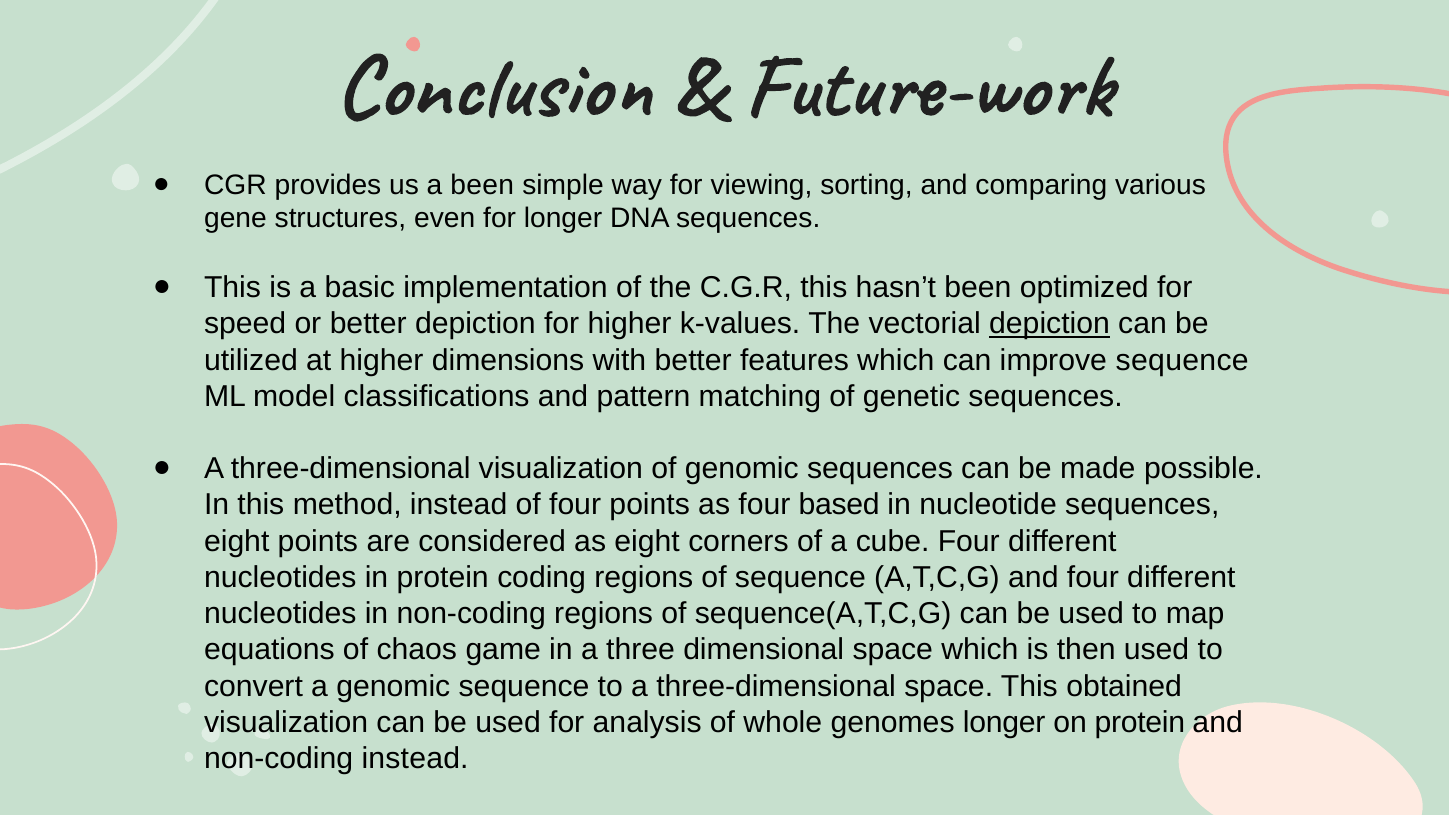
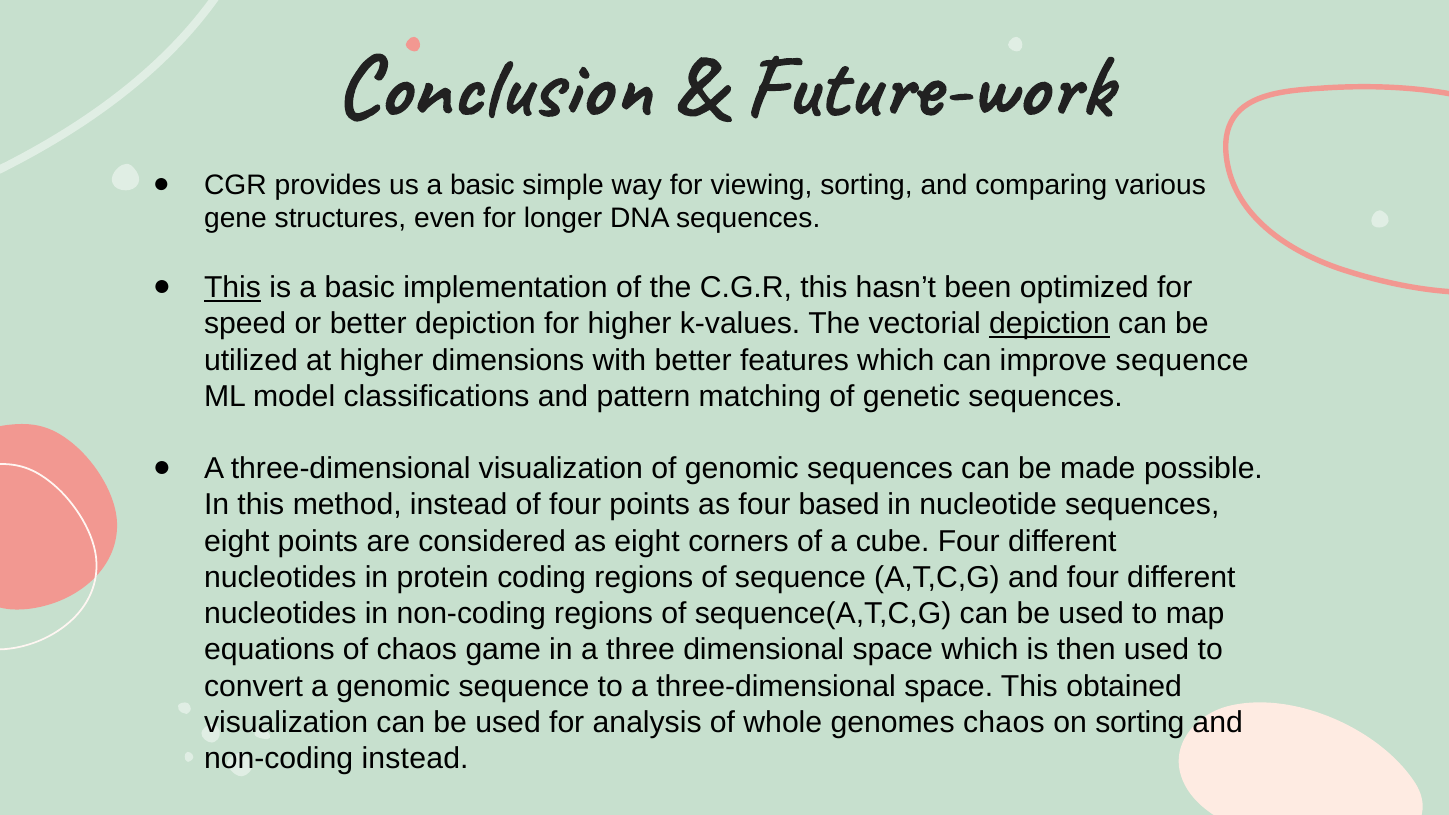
us a been: been -> basic
This at (233, 288) underline: none -> present
genomes longer: longer -> chaos
on protein: protein -> sorting
